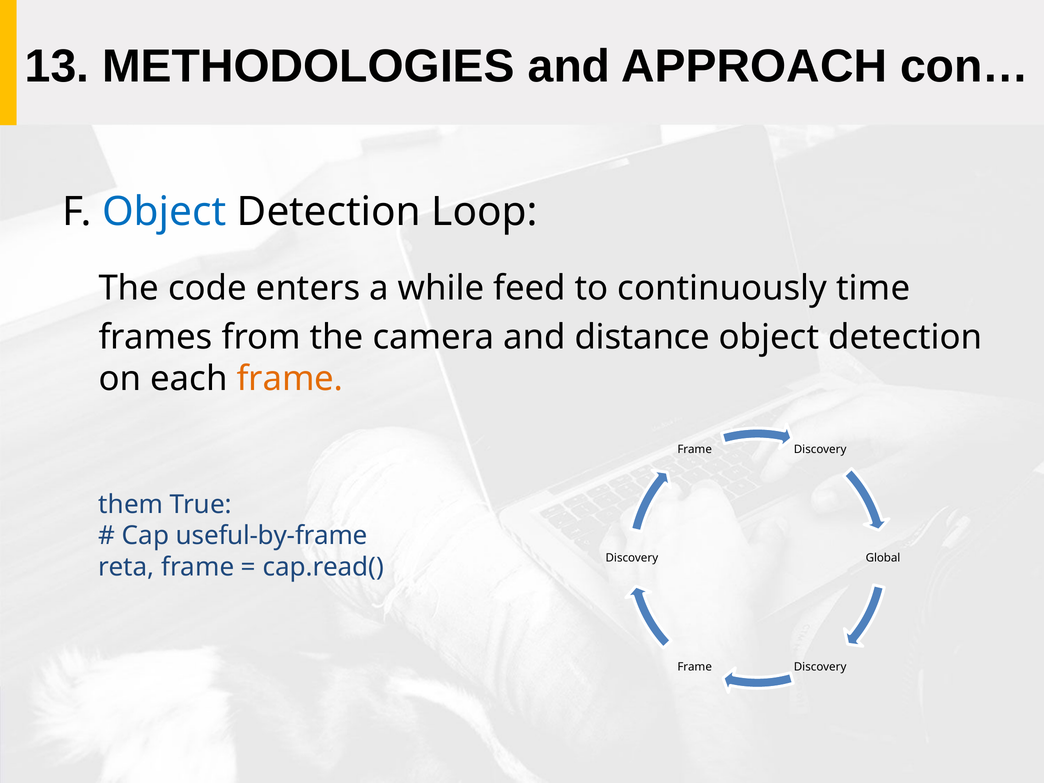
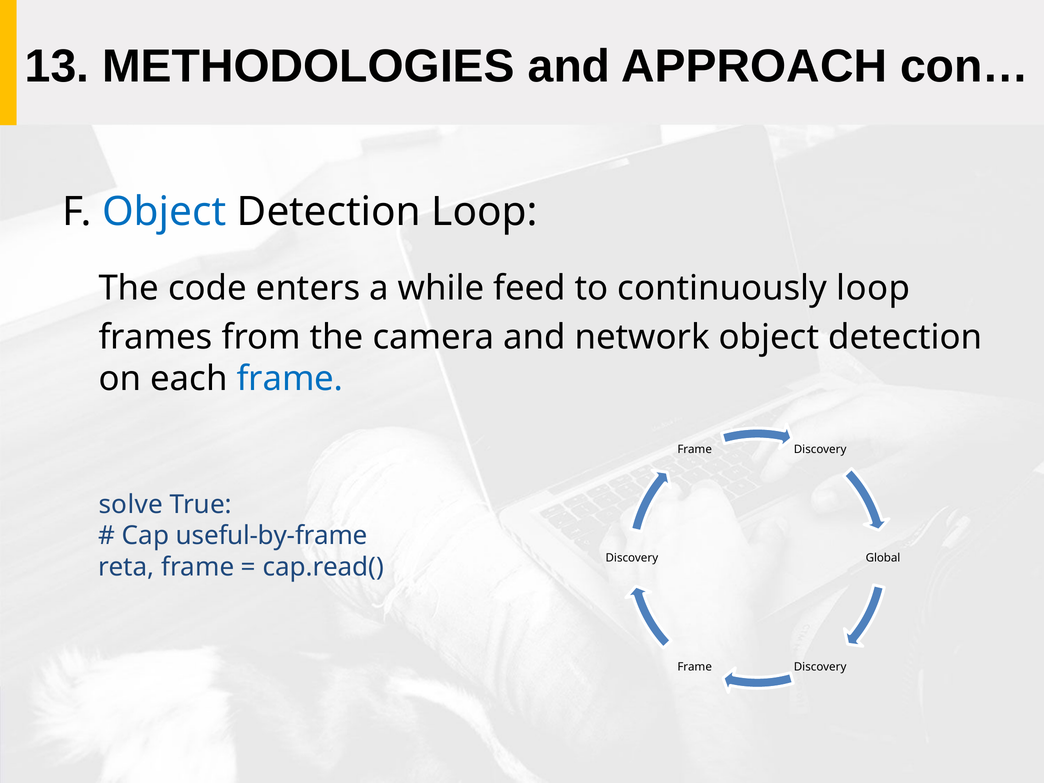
continuously time: time -> loop
distance: distance -> network
frame at (290, 379) colour: orange -> blue
them: them -> solve
